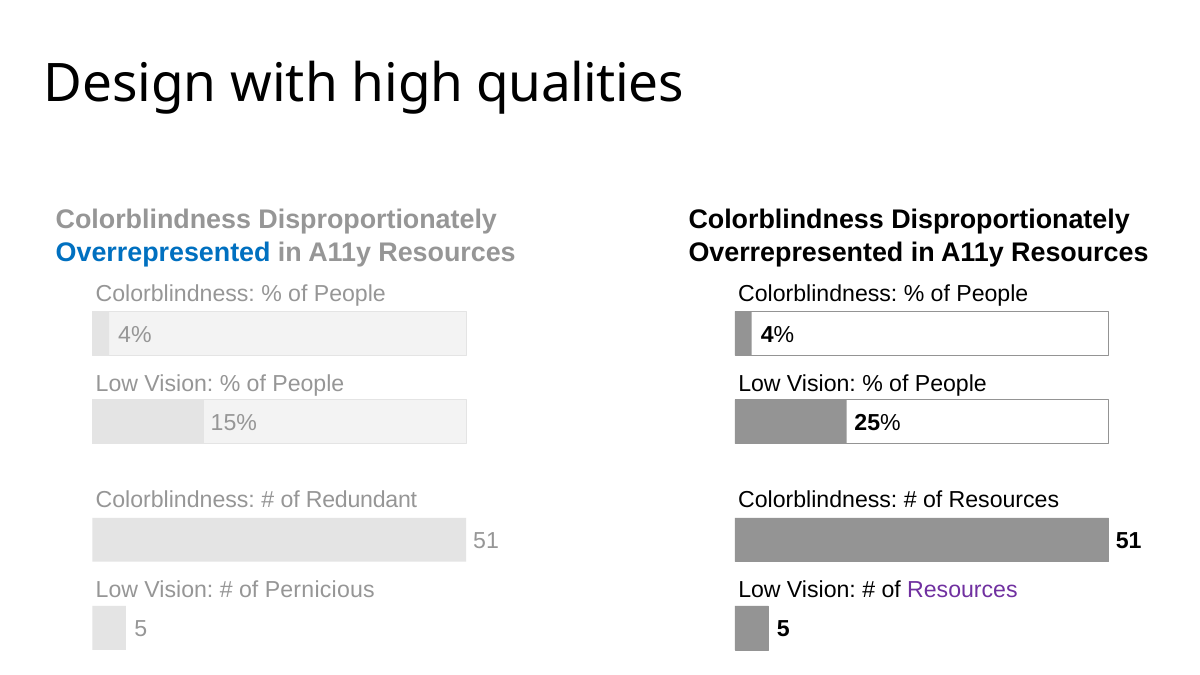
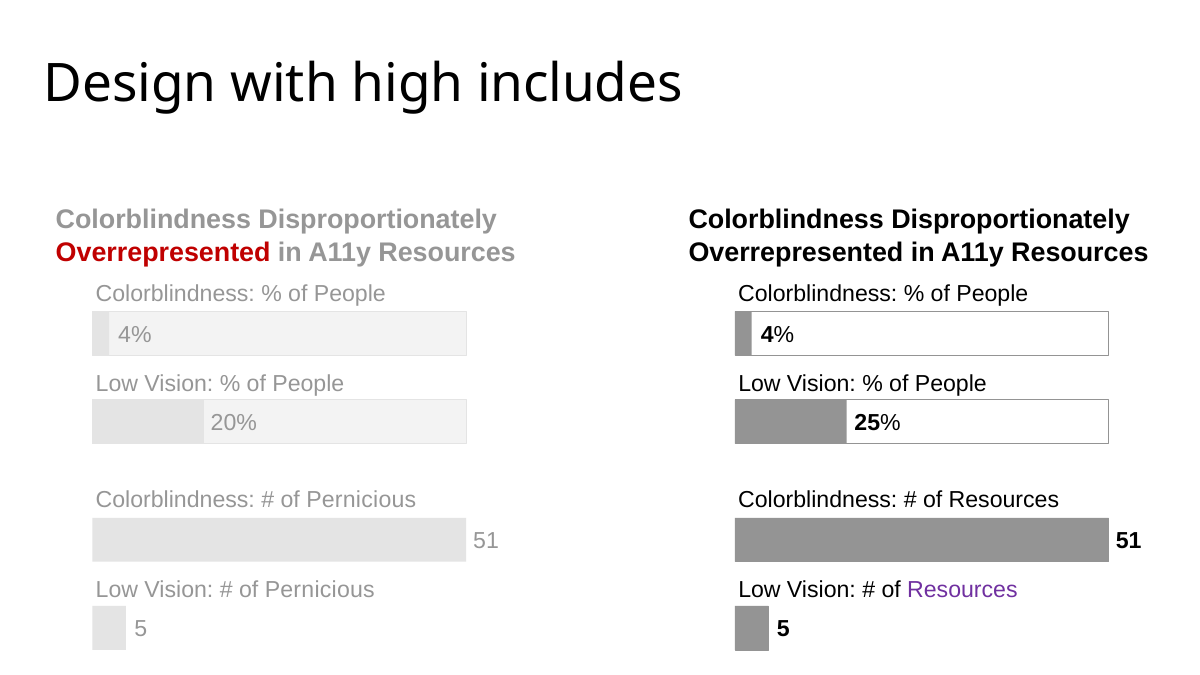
qualities: qualities -> includes
Overrepresented at (163, 252) colour: blue -> red
15%: 15% -> 20%
Redundant at (361, 500): Redundant -> Pernicious
